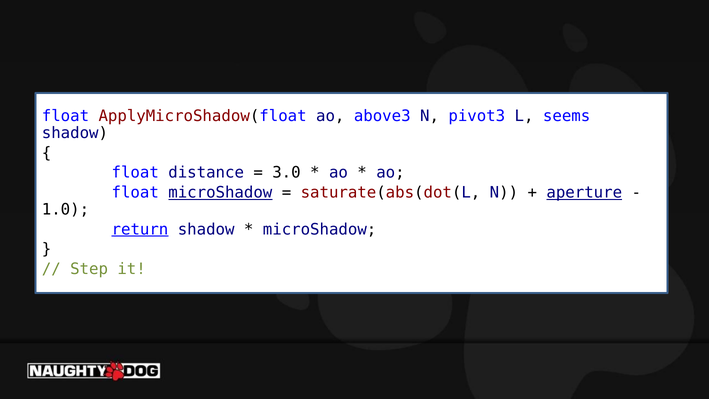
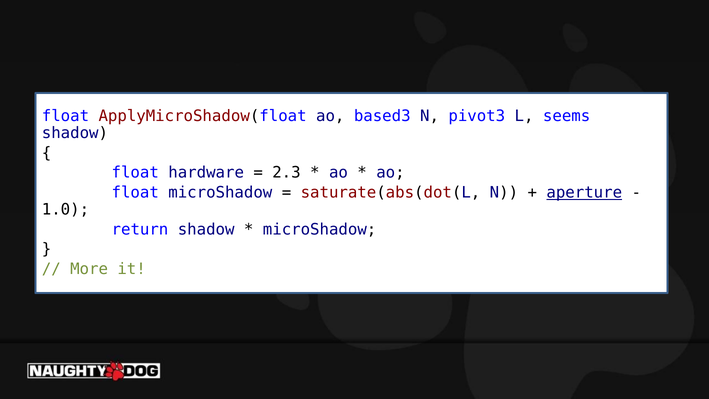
above3: above3 -> based3
distance: distance -> hardware
3.0: 3.0 -> 2.3
microShadow at (220, 192) underline: present -> none
return underline: present -> none
Step: Step -> More
